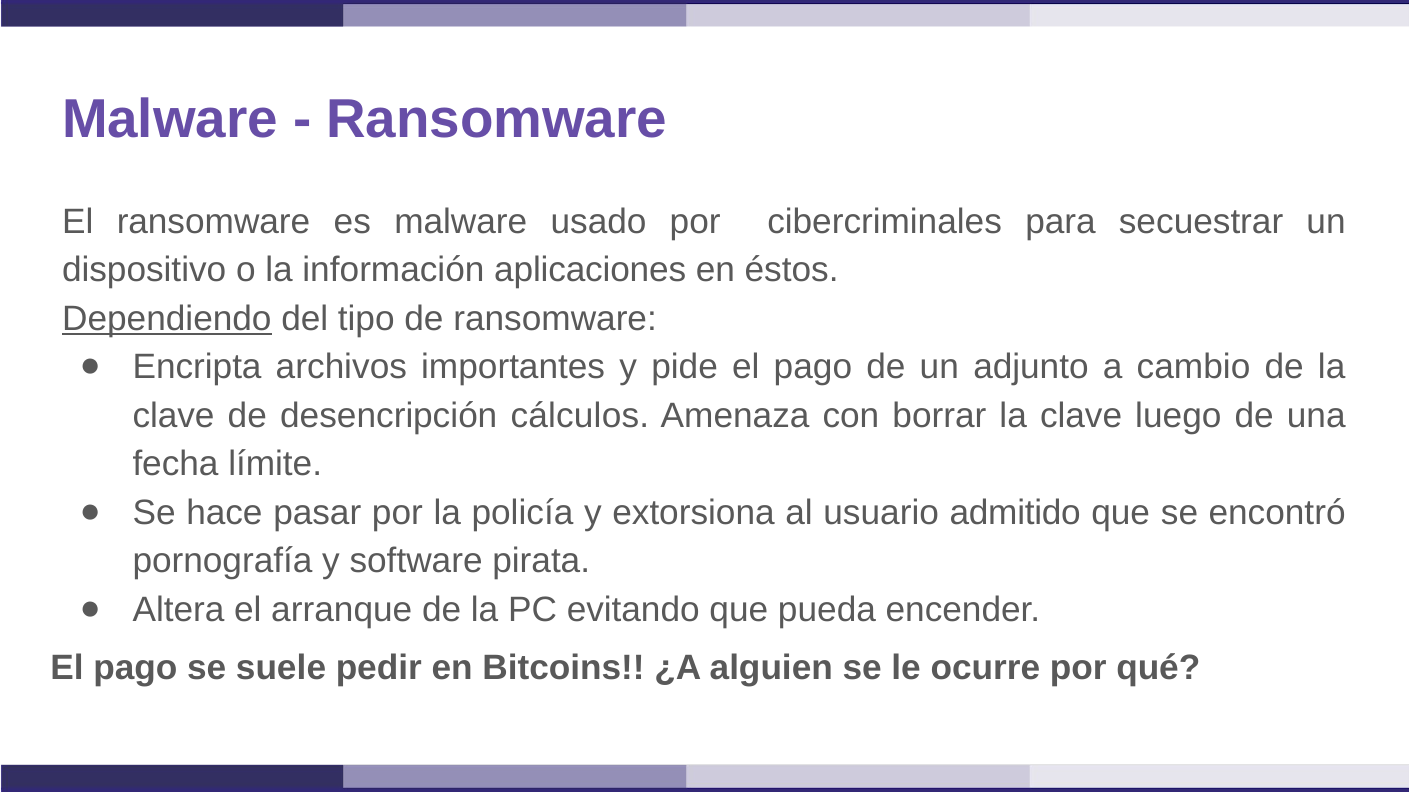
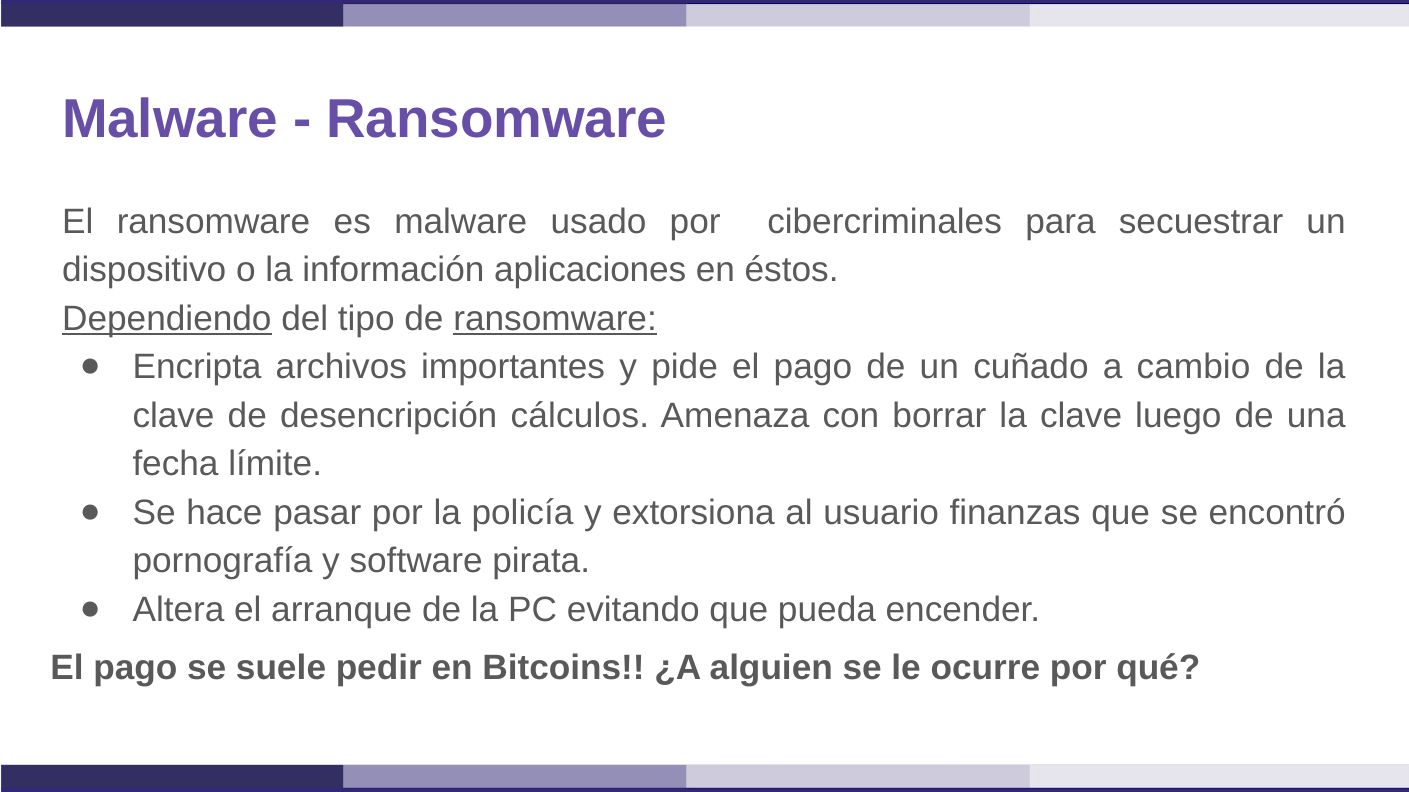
ransomware at (555, 319) underline: none -> present
adjunto: adjunto -> cuñado
admitido: admitido -> finanzas
